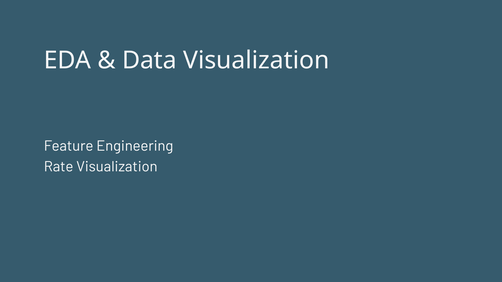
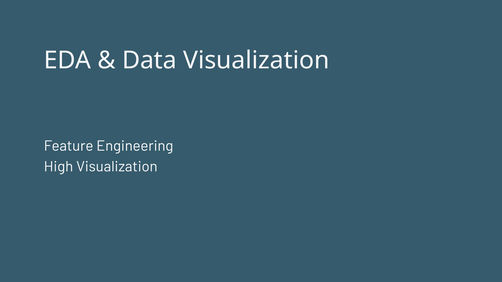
Rate: Rate -> High
